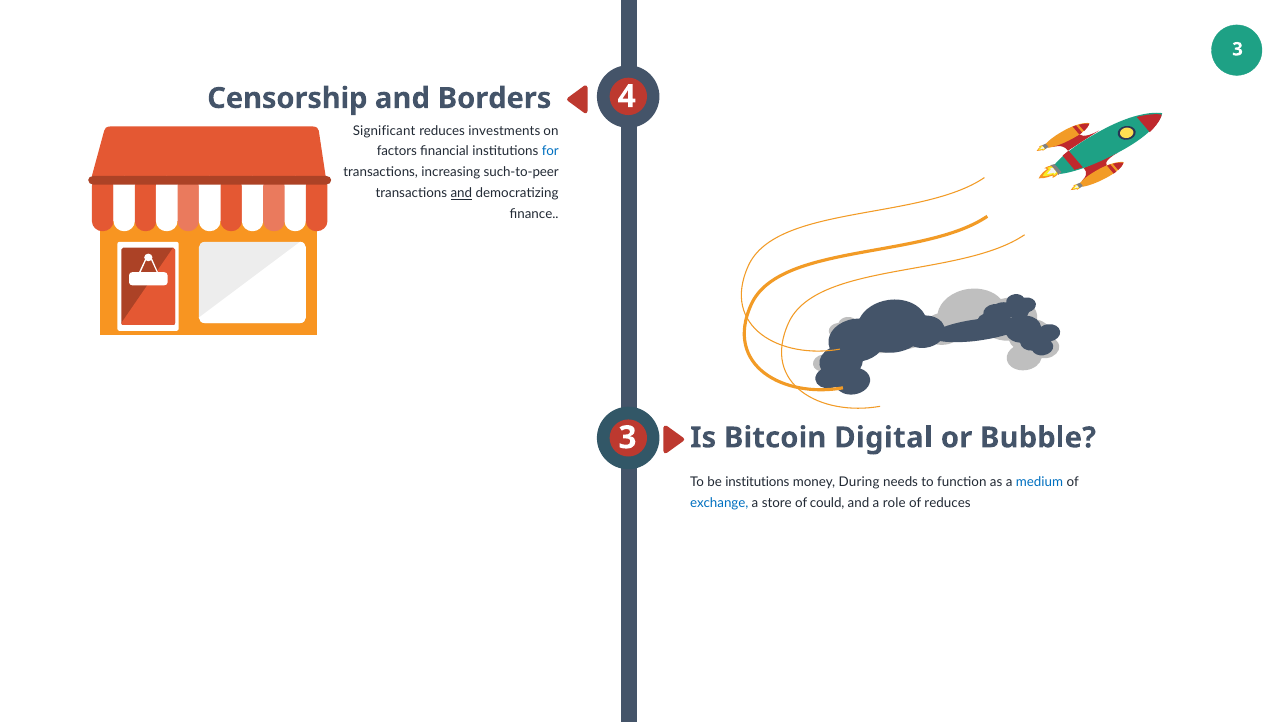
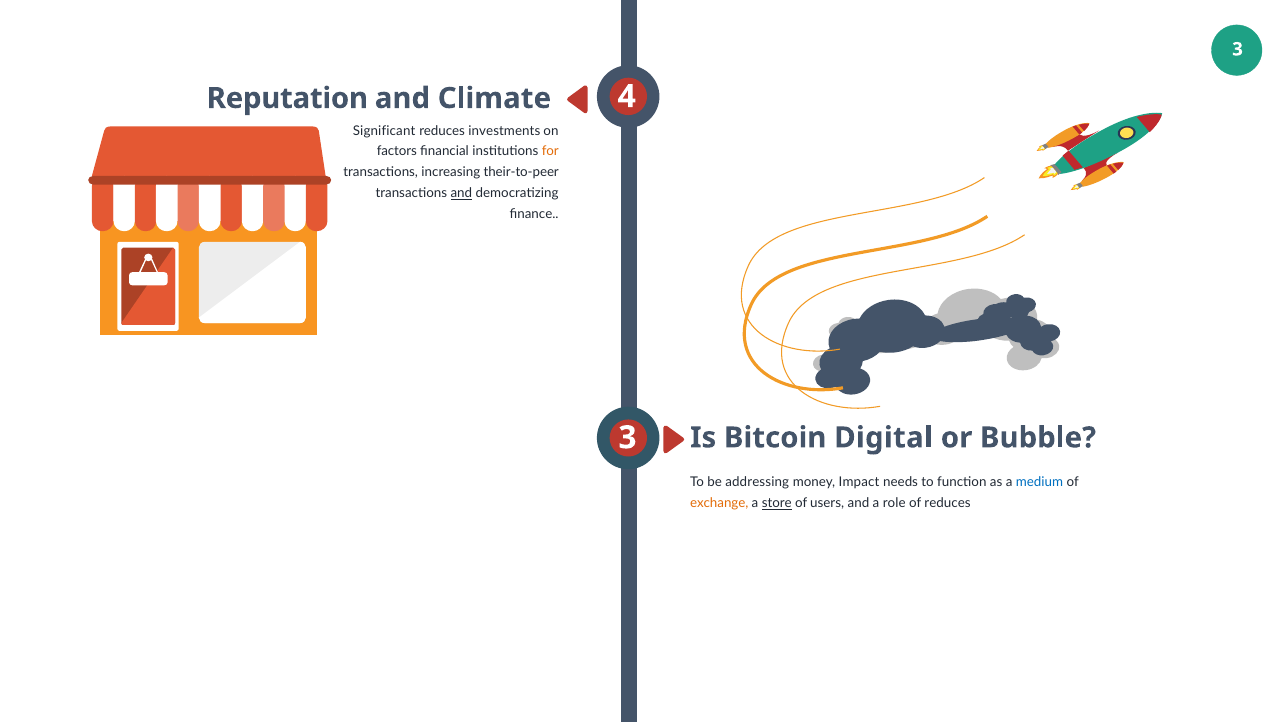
Censorship: Censorship -> Reputation
Borders: Borders -> Climate
for colour: blue -> orange
such-to-peer: such-to-peer -> their-to-peer
be institutions: institutions -> addressing
During: During -> Impact
exchange colour: blue -> orange
store underline: none -> present
could: could -> users
